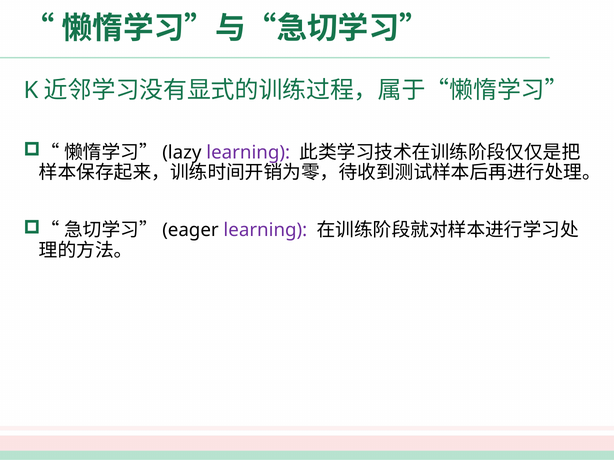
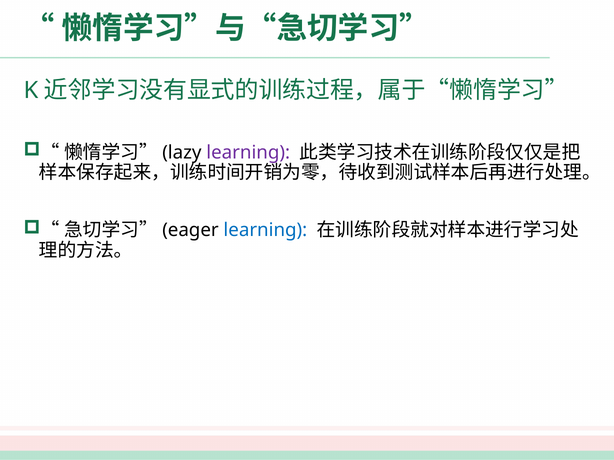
learning at (265, 231) colour: purple -> blue
